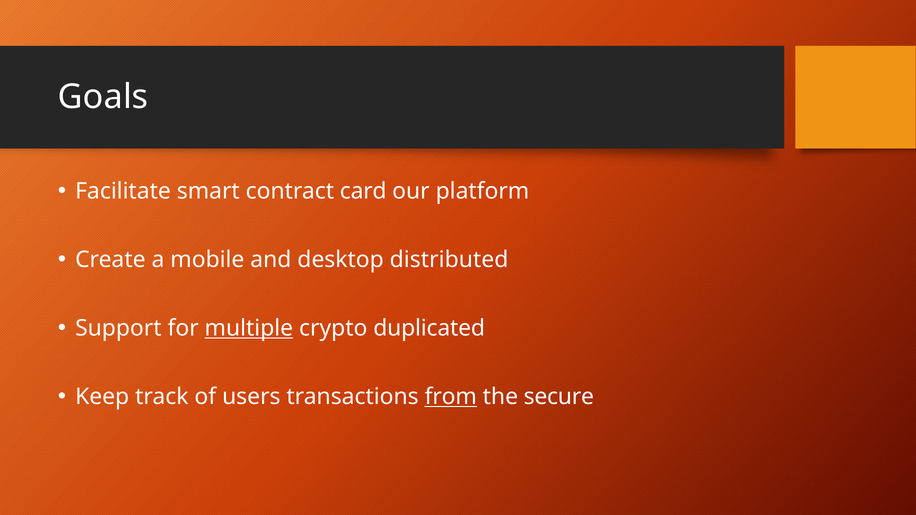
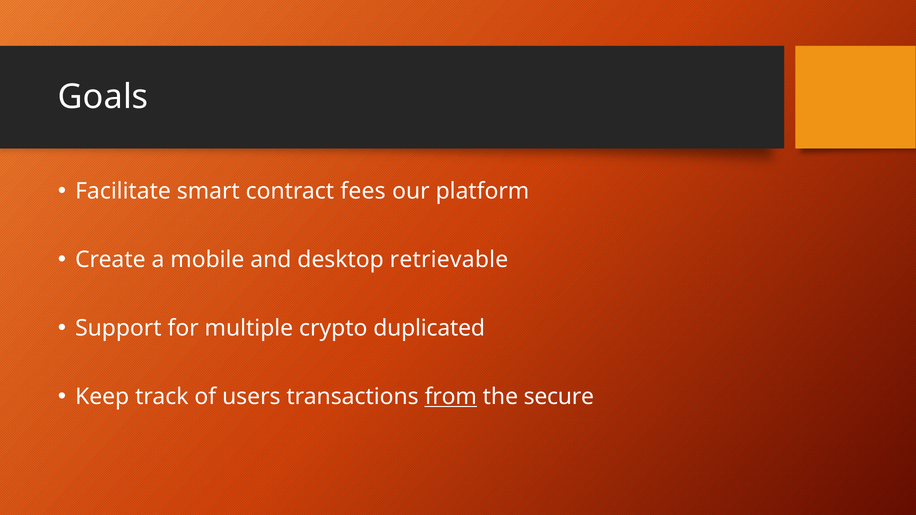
card: card -> fees
distributed: distributed -> retrievable
multiple underline: present -> none
